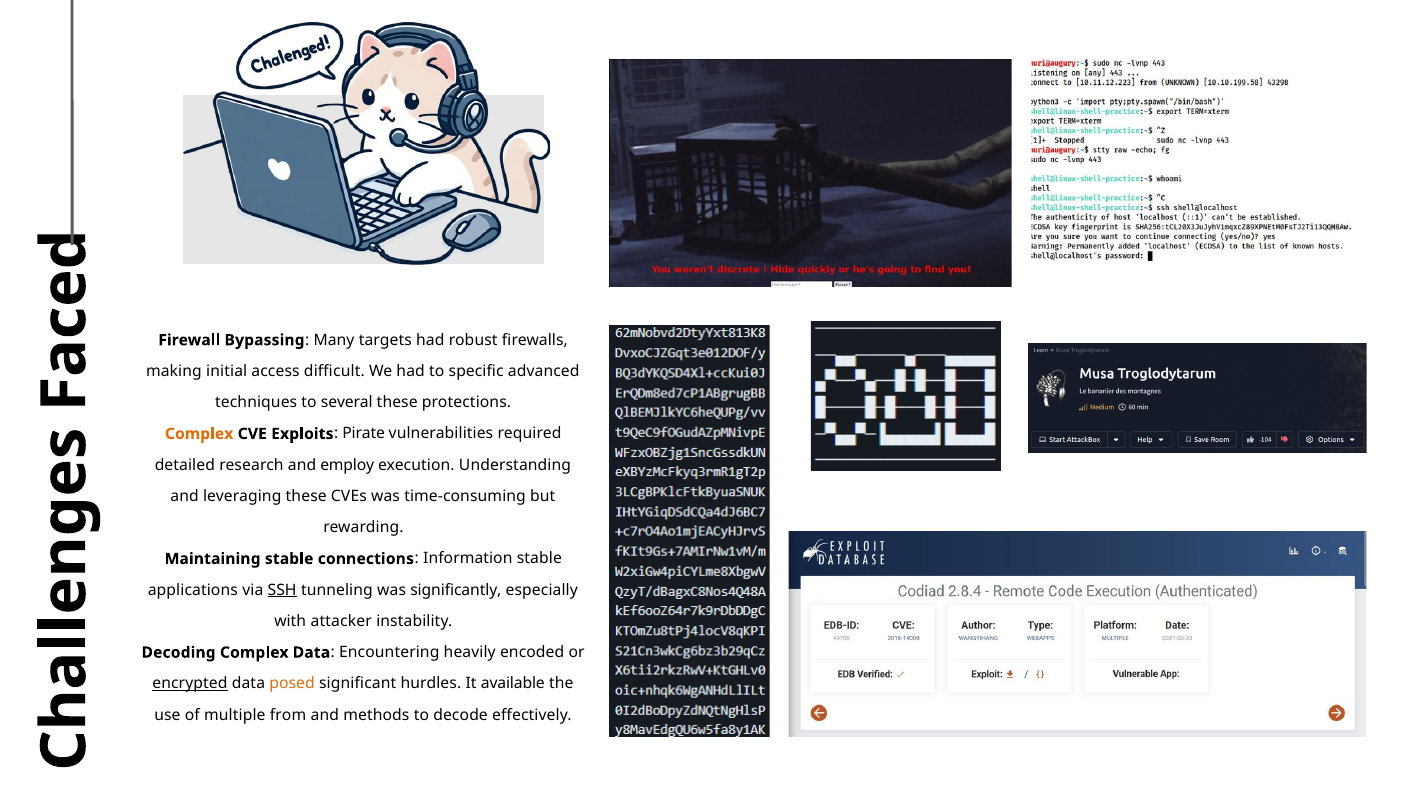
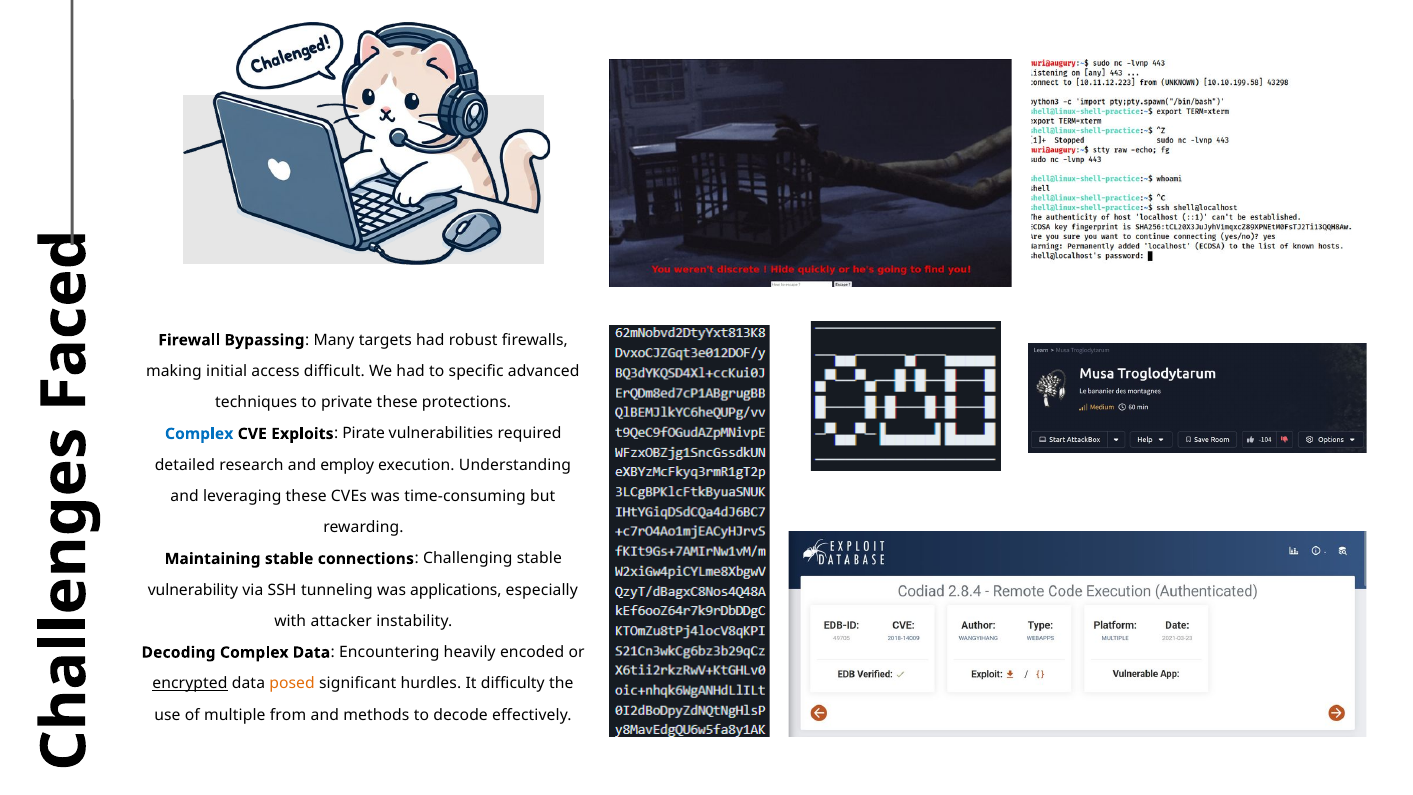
several: several -> private
Complex at (199, 434) colour: orange -> blue
Information: Information -> Challenging
applications: applications -> vulnerability
SSH underline: present -> none
significantly: significantly -> applications
available: available -> difficulty
